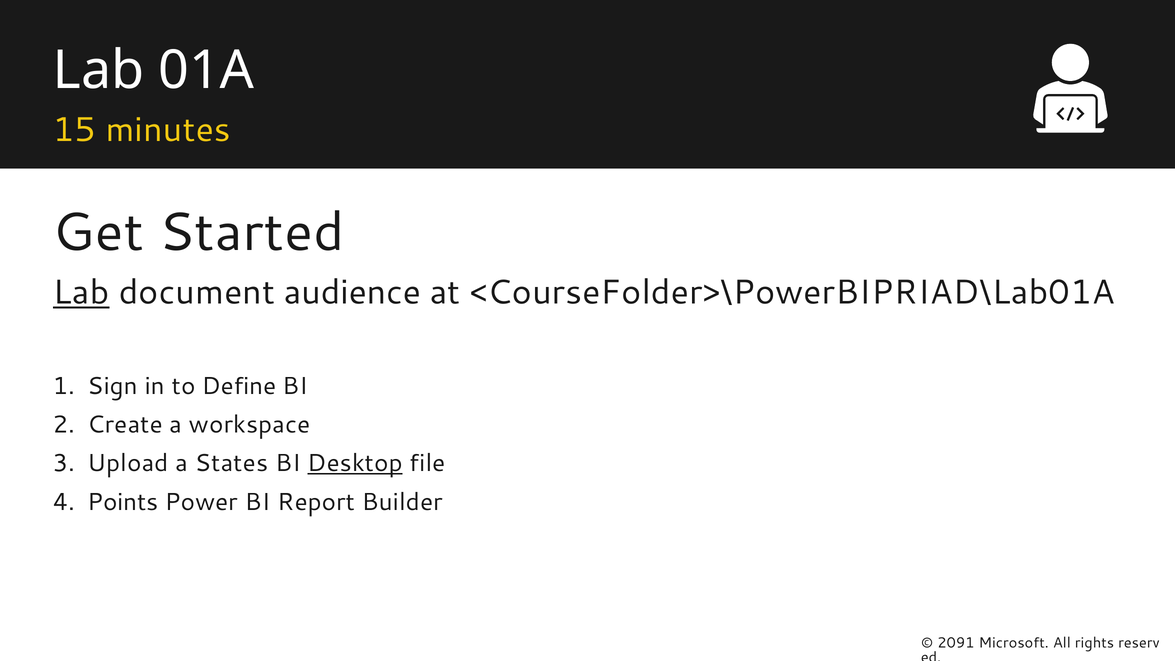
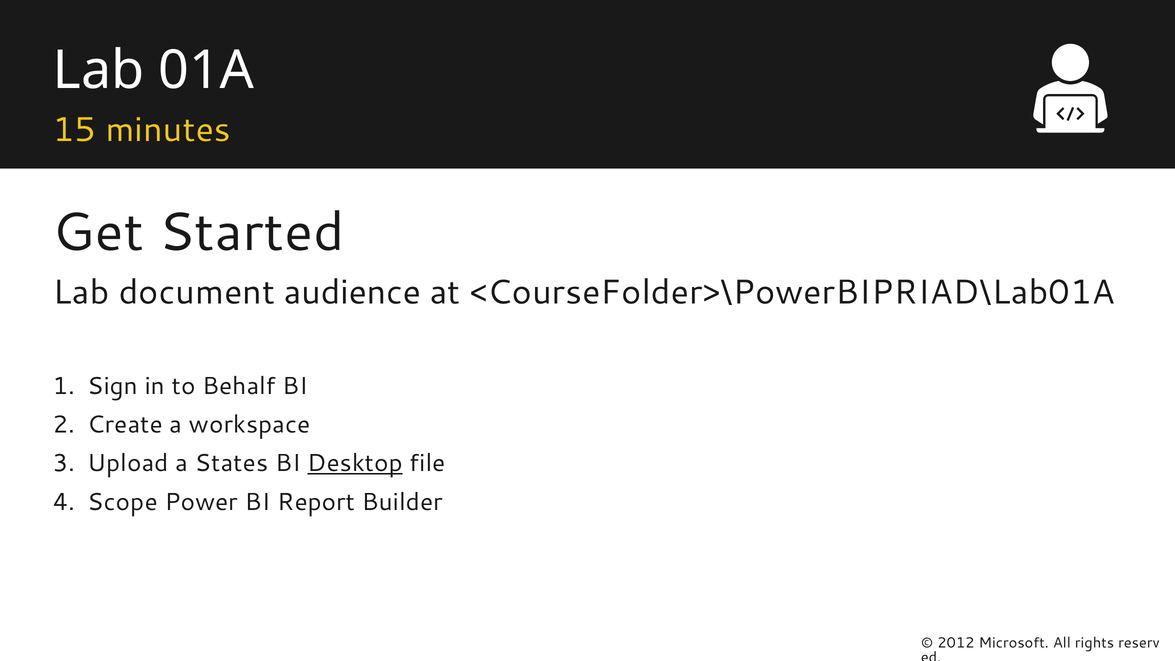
Lab at (81, 293) underline: present -> none
Define: Define -> Behalf
Points: Points -> Scope
2091: 2091 -> 2012
